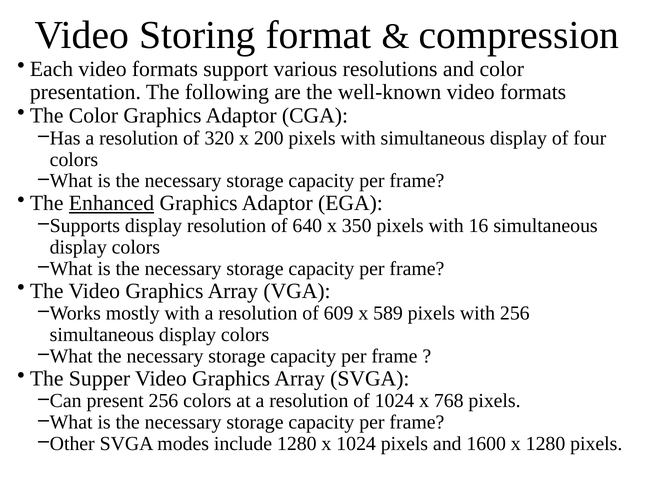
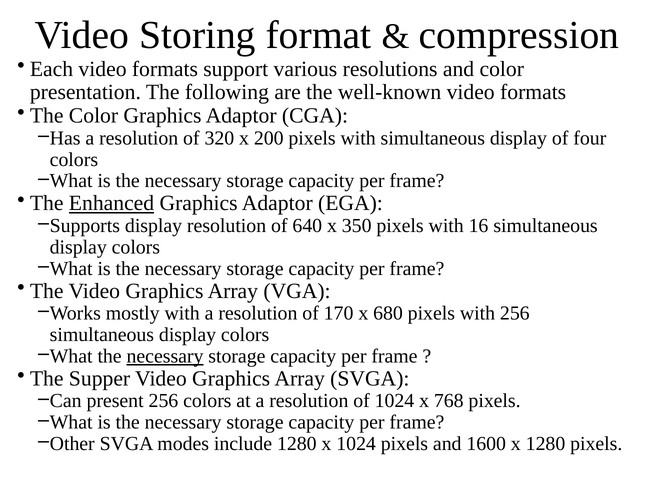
609: 609 -> 170
589: 589 -> 680
necessary at (165, 356) underline: none -> present
